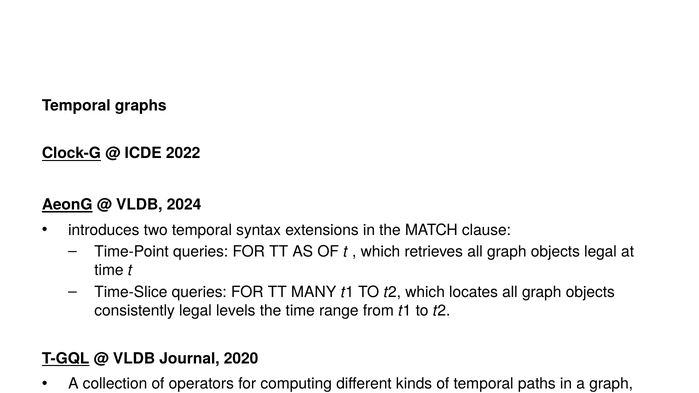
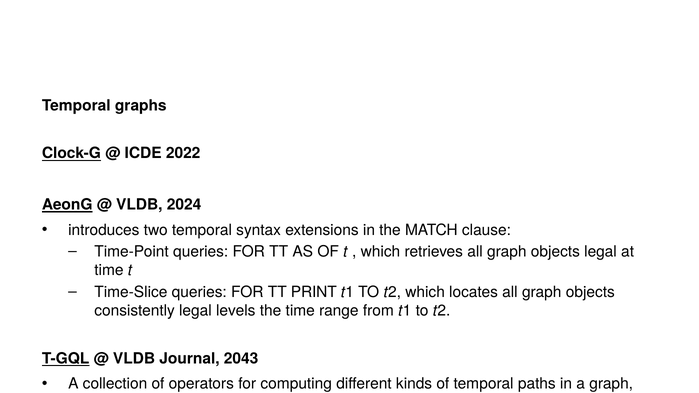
MANY: MANY -> PRINT
2020: 2020 -> 2043
